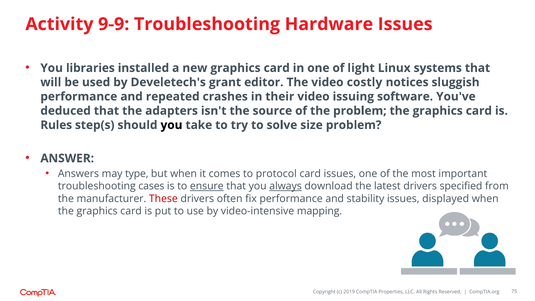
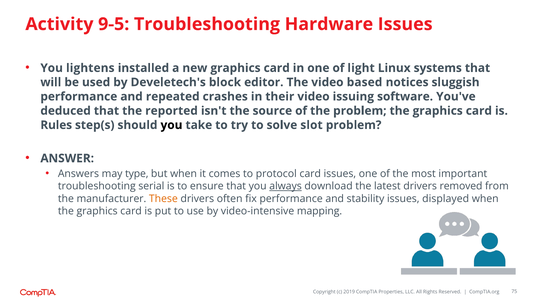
9-9: 9-9 -> 9-5
libraries: libraries -> lightens
grant: grant -> block
costly: costly -> based
adapters: adapters -> reported
size: size -> slot
cases: cases -> serial
ensure underline: present -> none
specified: specified -> removed
These colour: red -> orange
